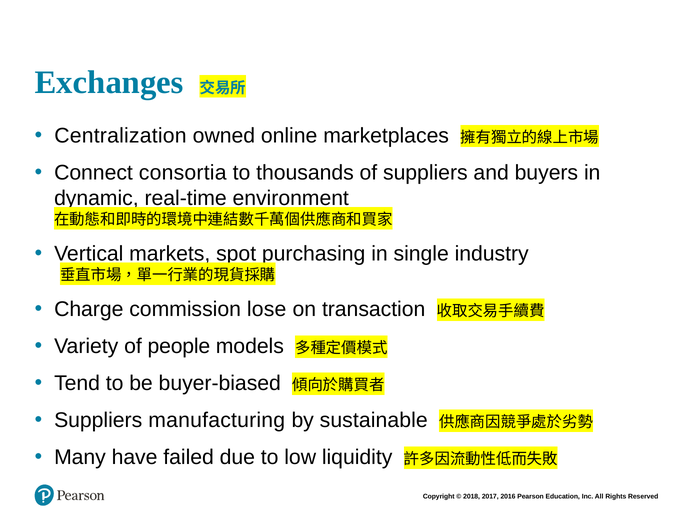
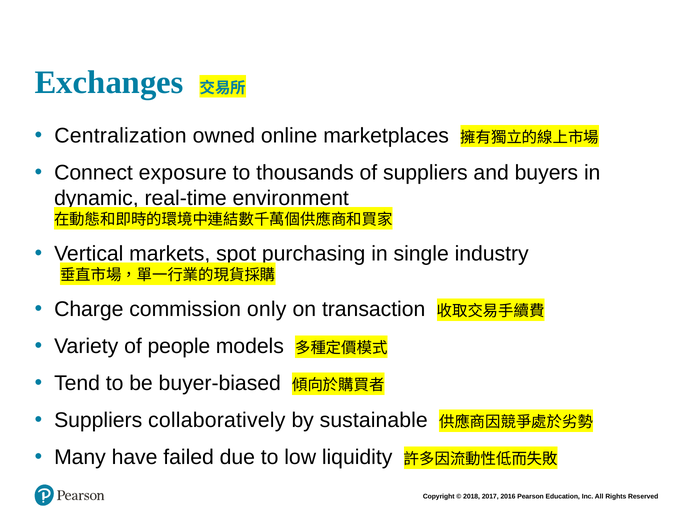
consortia: consortia -> exposure
lose: lose -> only
manufacturing: manufacturing -> collaboratively
